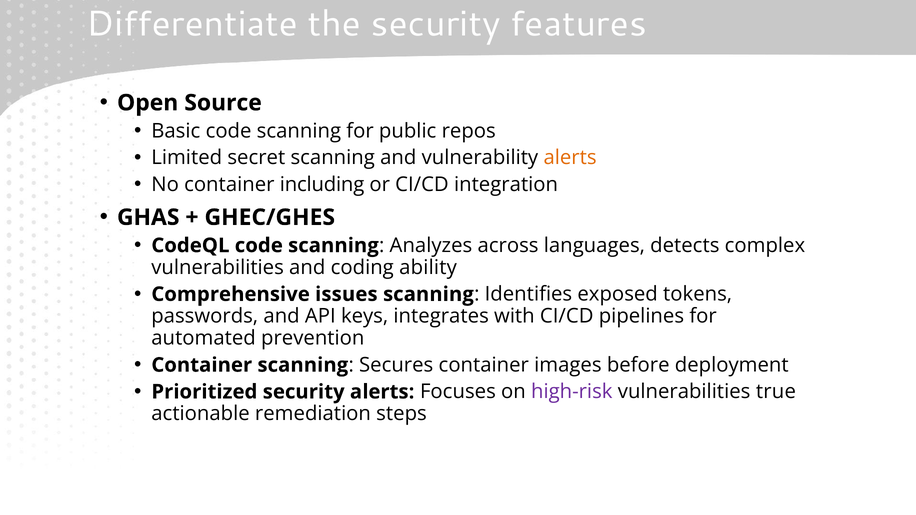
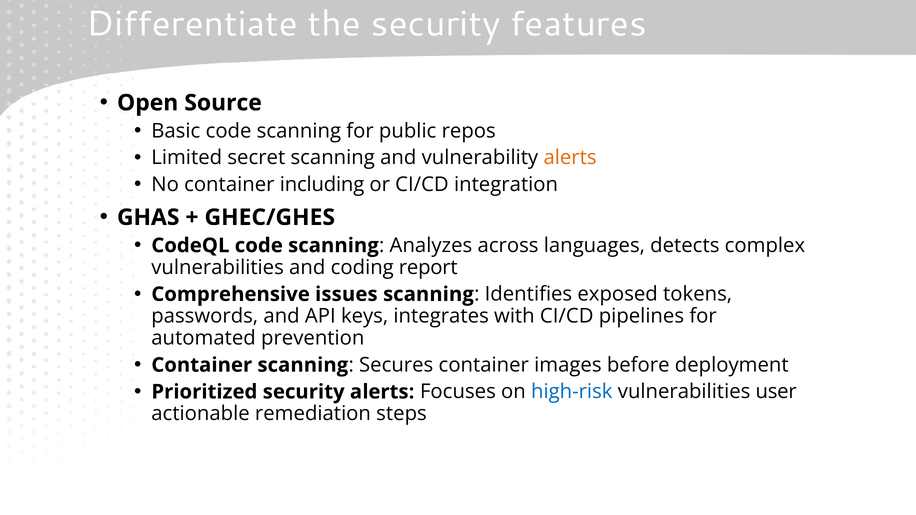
ability: ability -> report
high-risk colour: purple -> blue
true: true -> user
